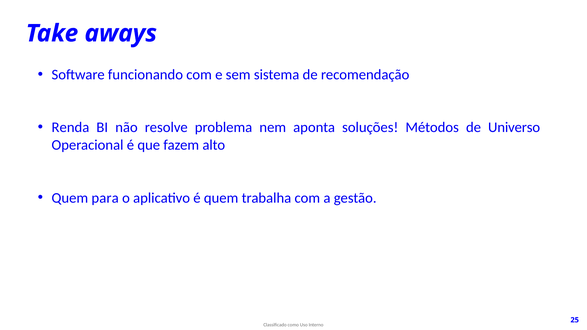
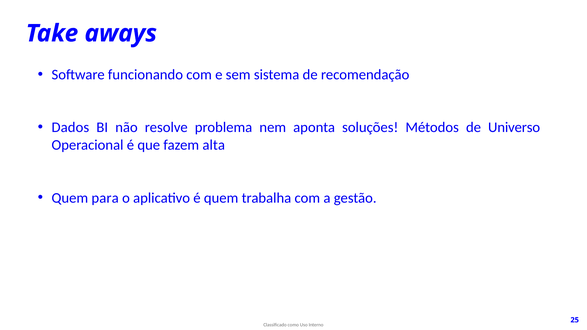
Renda: Renda -> Dados
alto: alto -> alta
